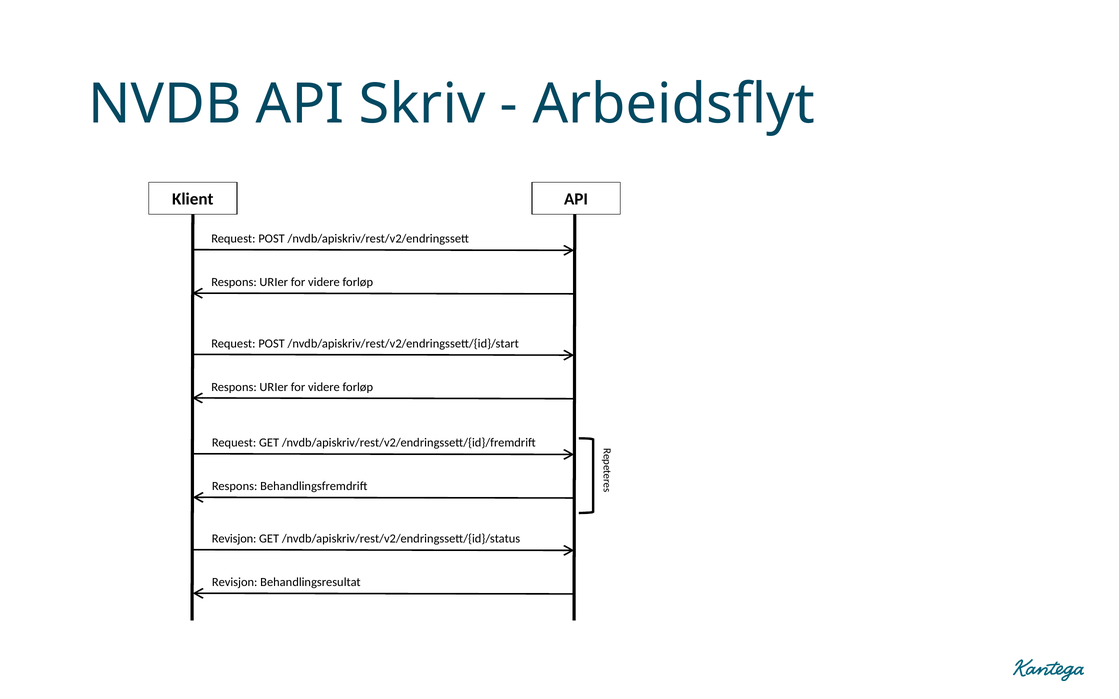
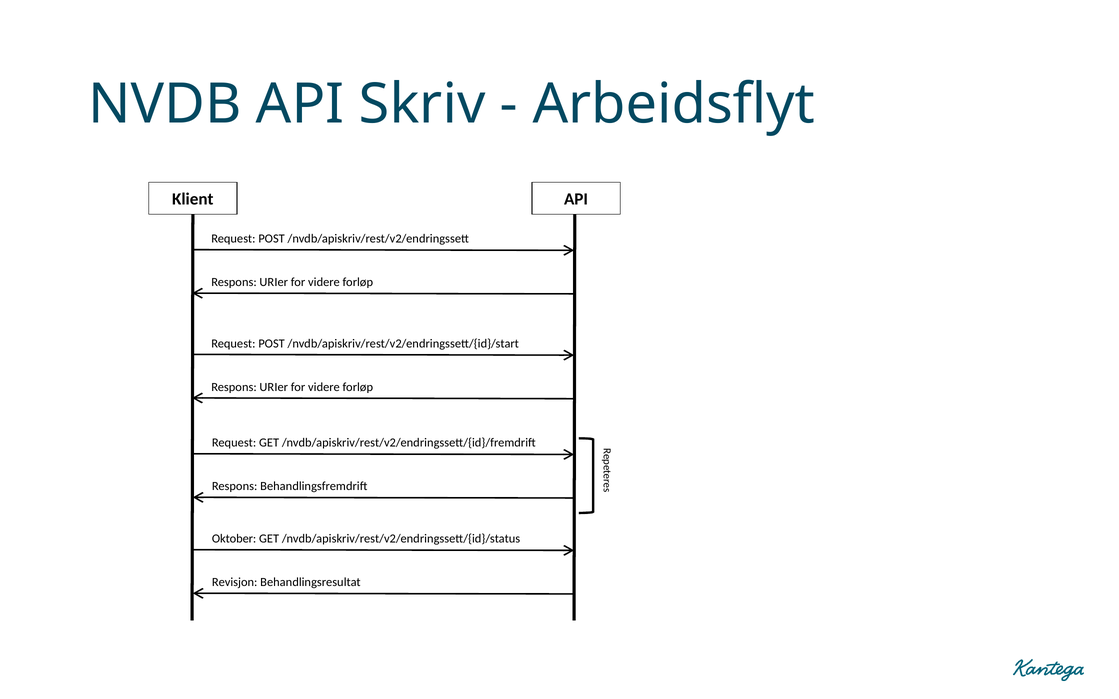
Revisjon at (234, 539): Revisjon -> Oktober
